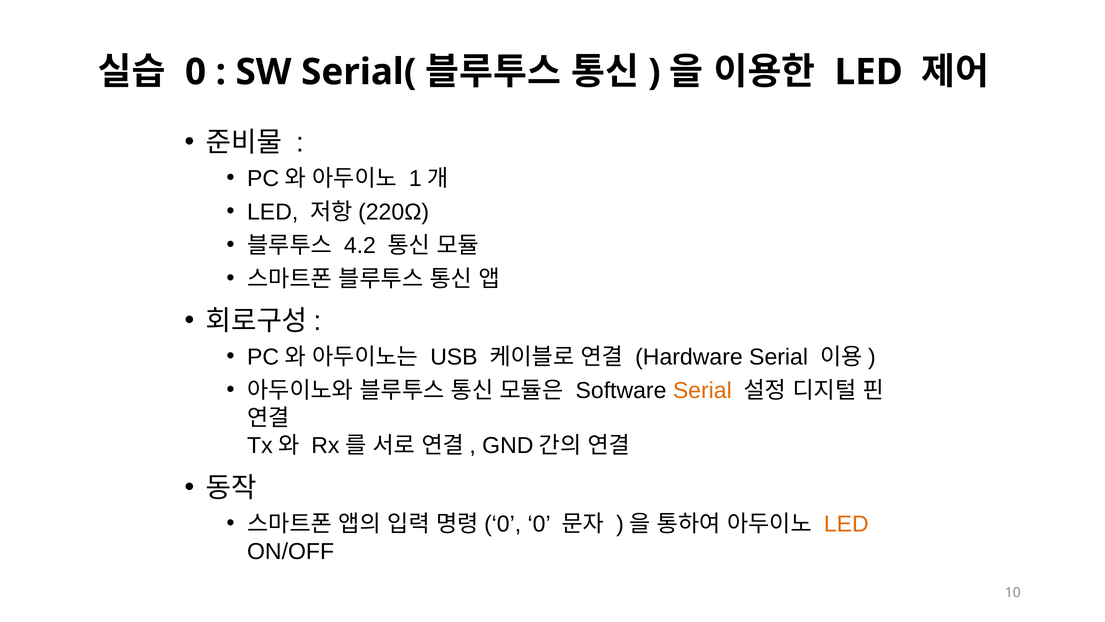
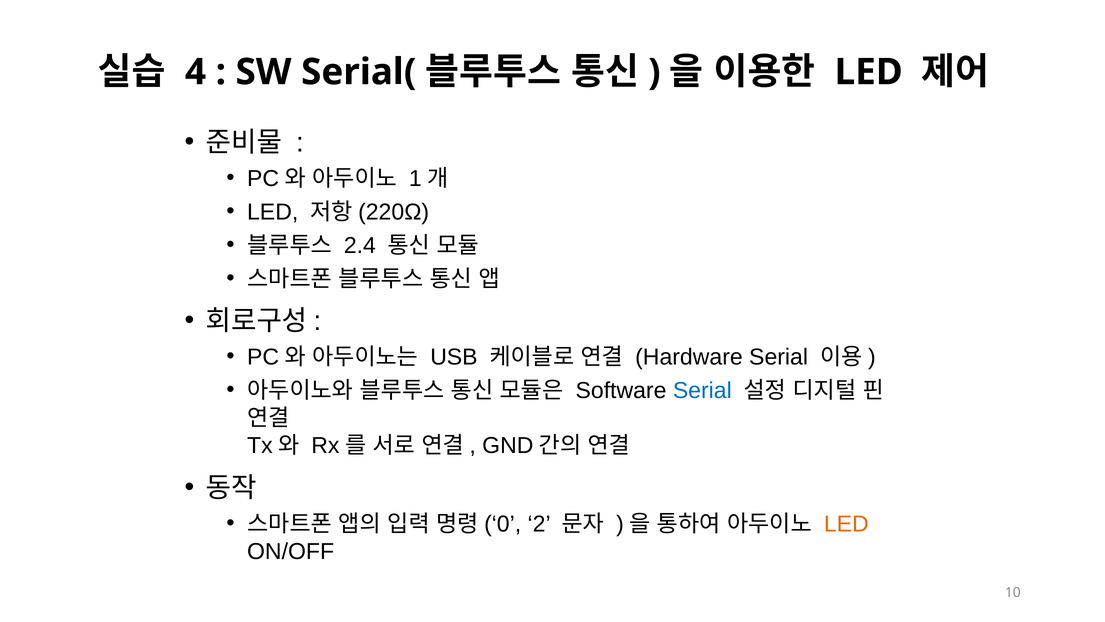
0 at (196, 72): 0 -> 4
4.2: 4.2 -> 2.4
Serial at (702, 390) colour: orange -> blue
0 at (539, 524): 0 -> 2
